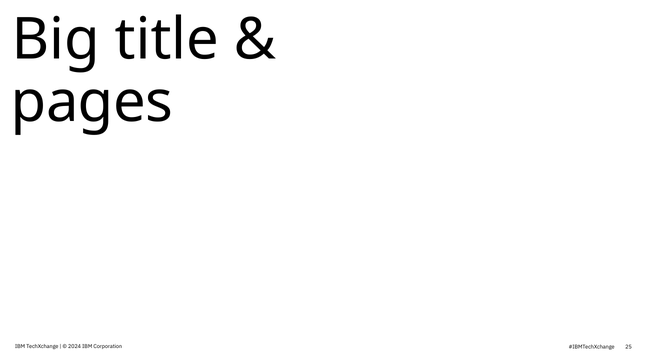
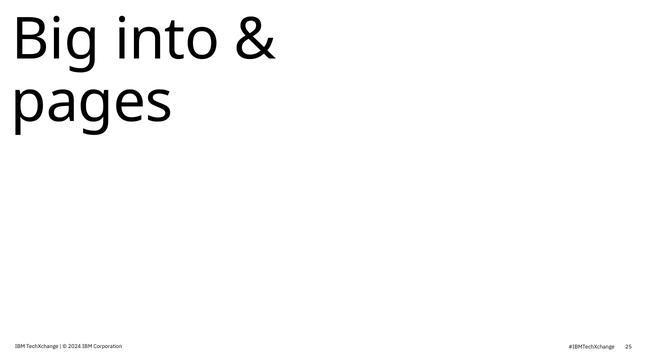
title: title -> into
